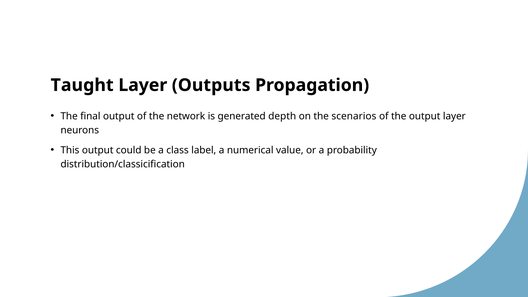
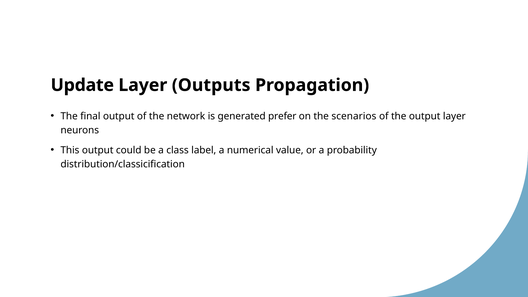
Taught: Taught -> Update
depth: depth -> prefer
